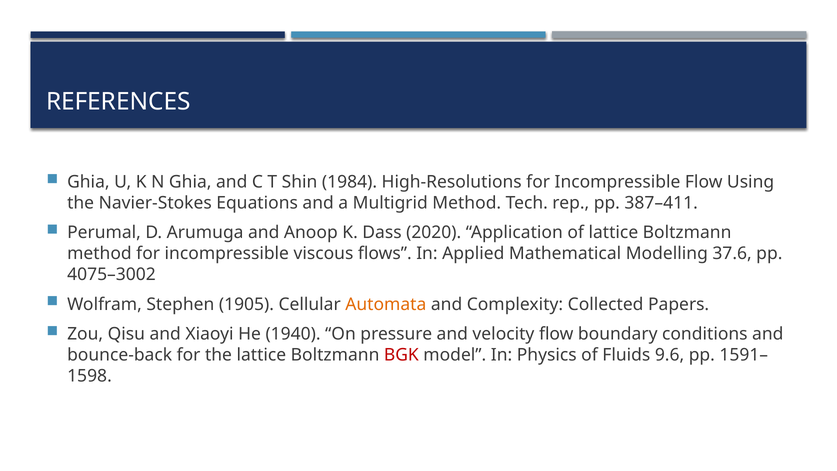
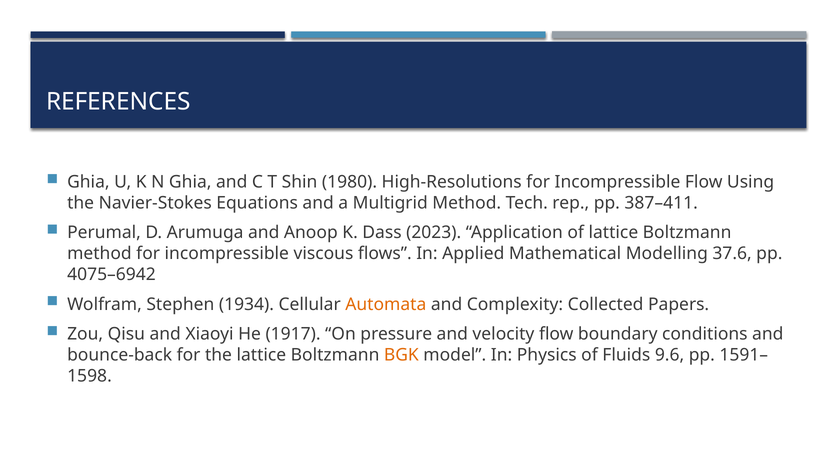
1984: 1984 -> 1980
2020: 2020 -> 2023
4075–3002: 4075–3002 -> 4075–6942
1905: 1905 -> 1934
1940: 1940 -> 1917
BGK colour: red -> orange
